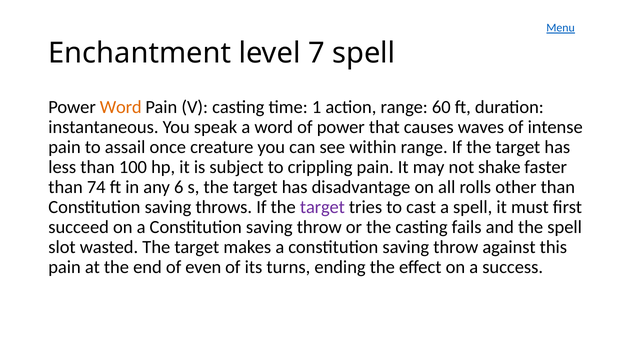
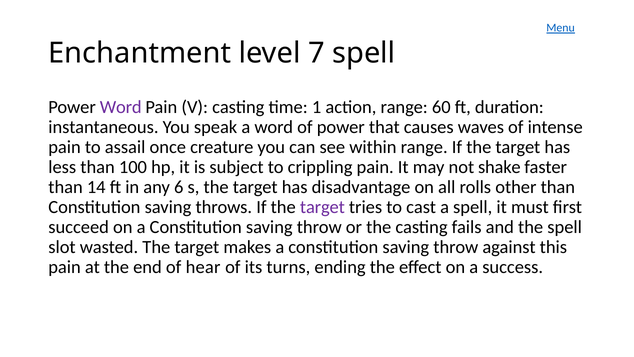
Word at (121, 107) colour: orange -> purple
74: 74 -> 14
even: even -> hear
